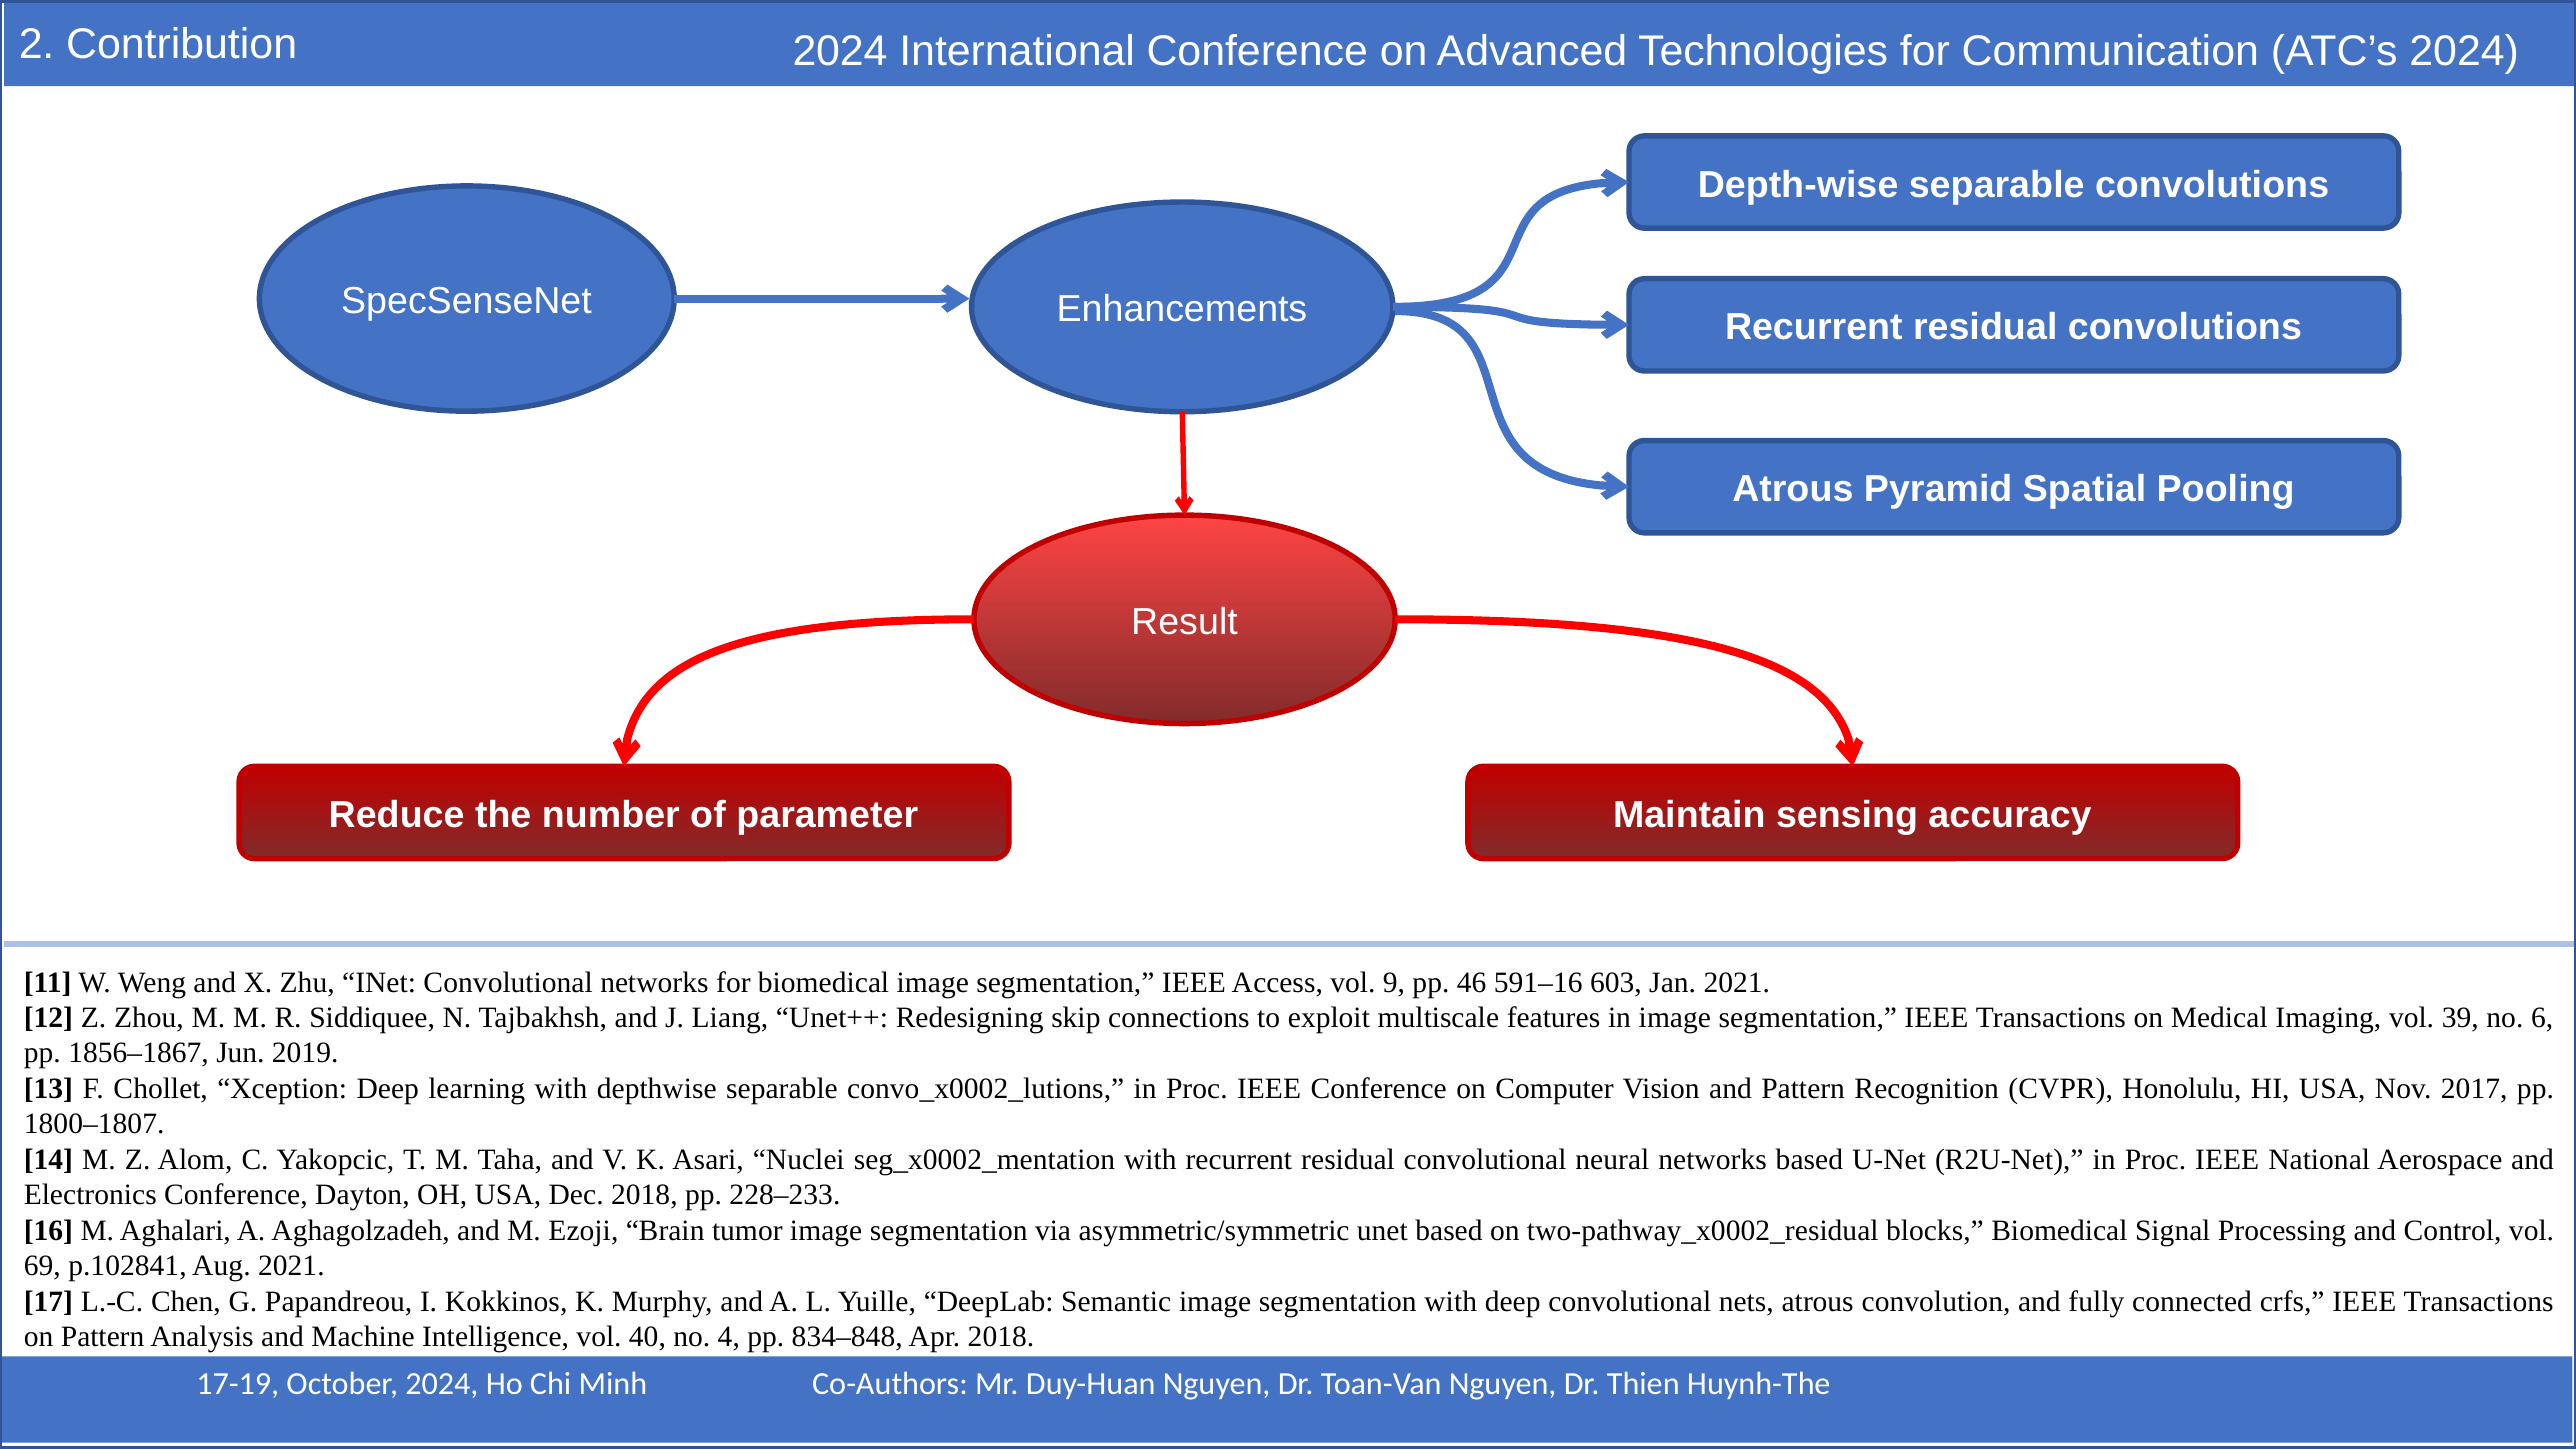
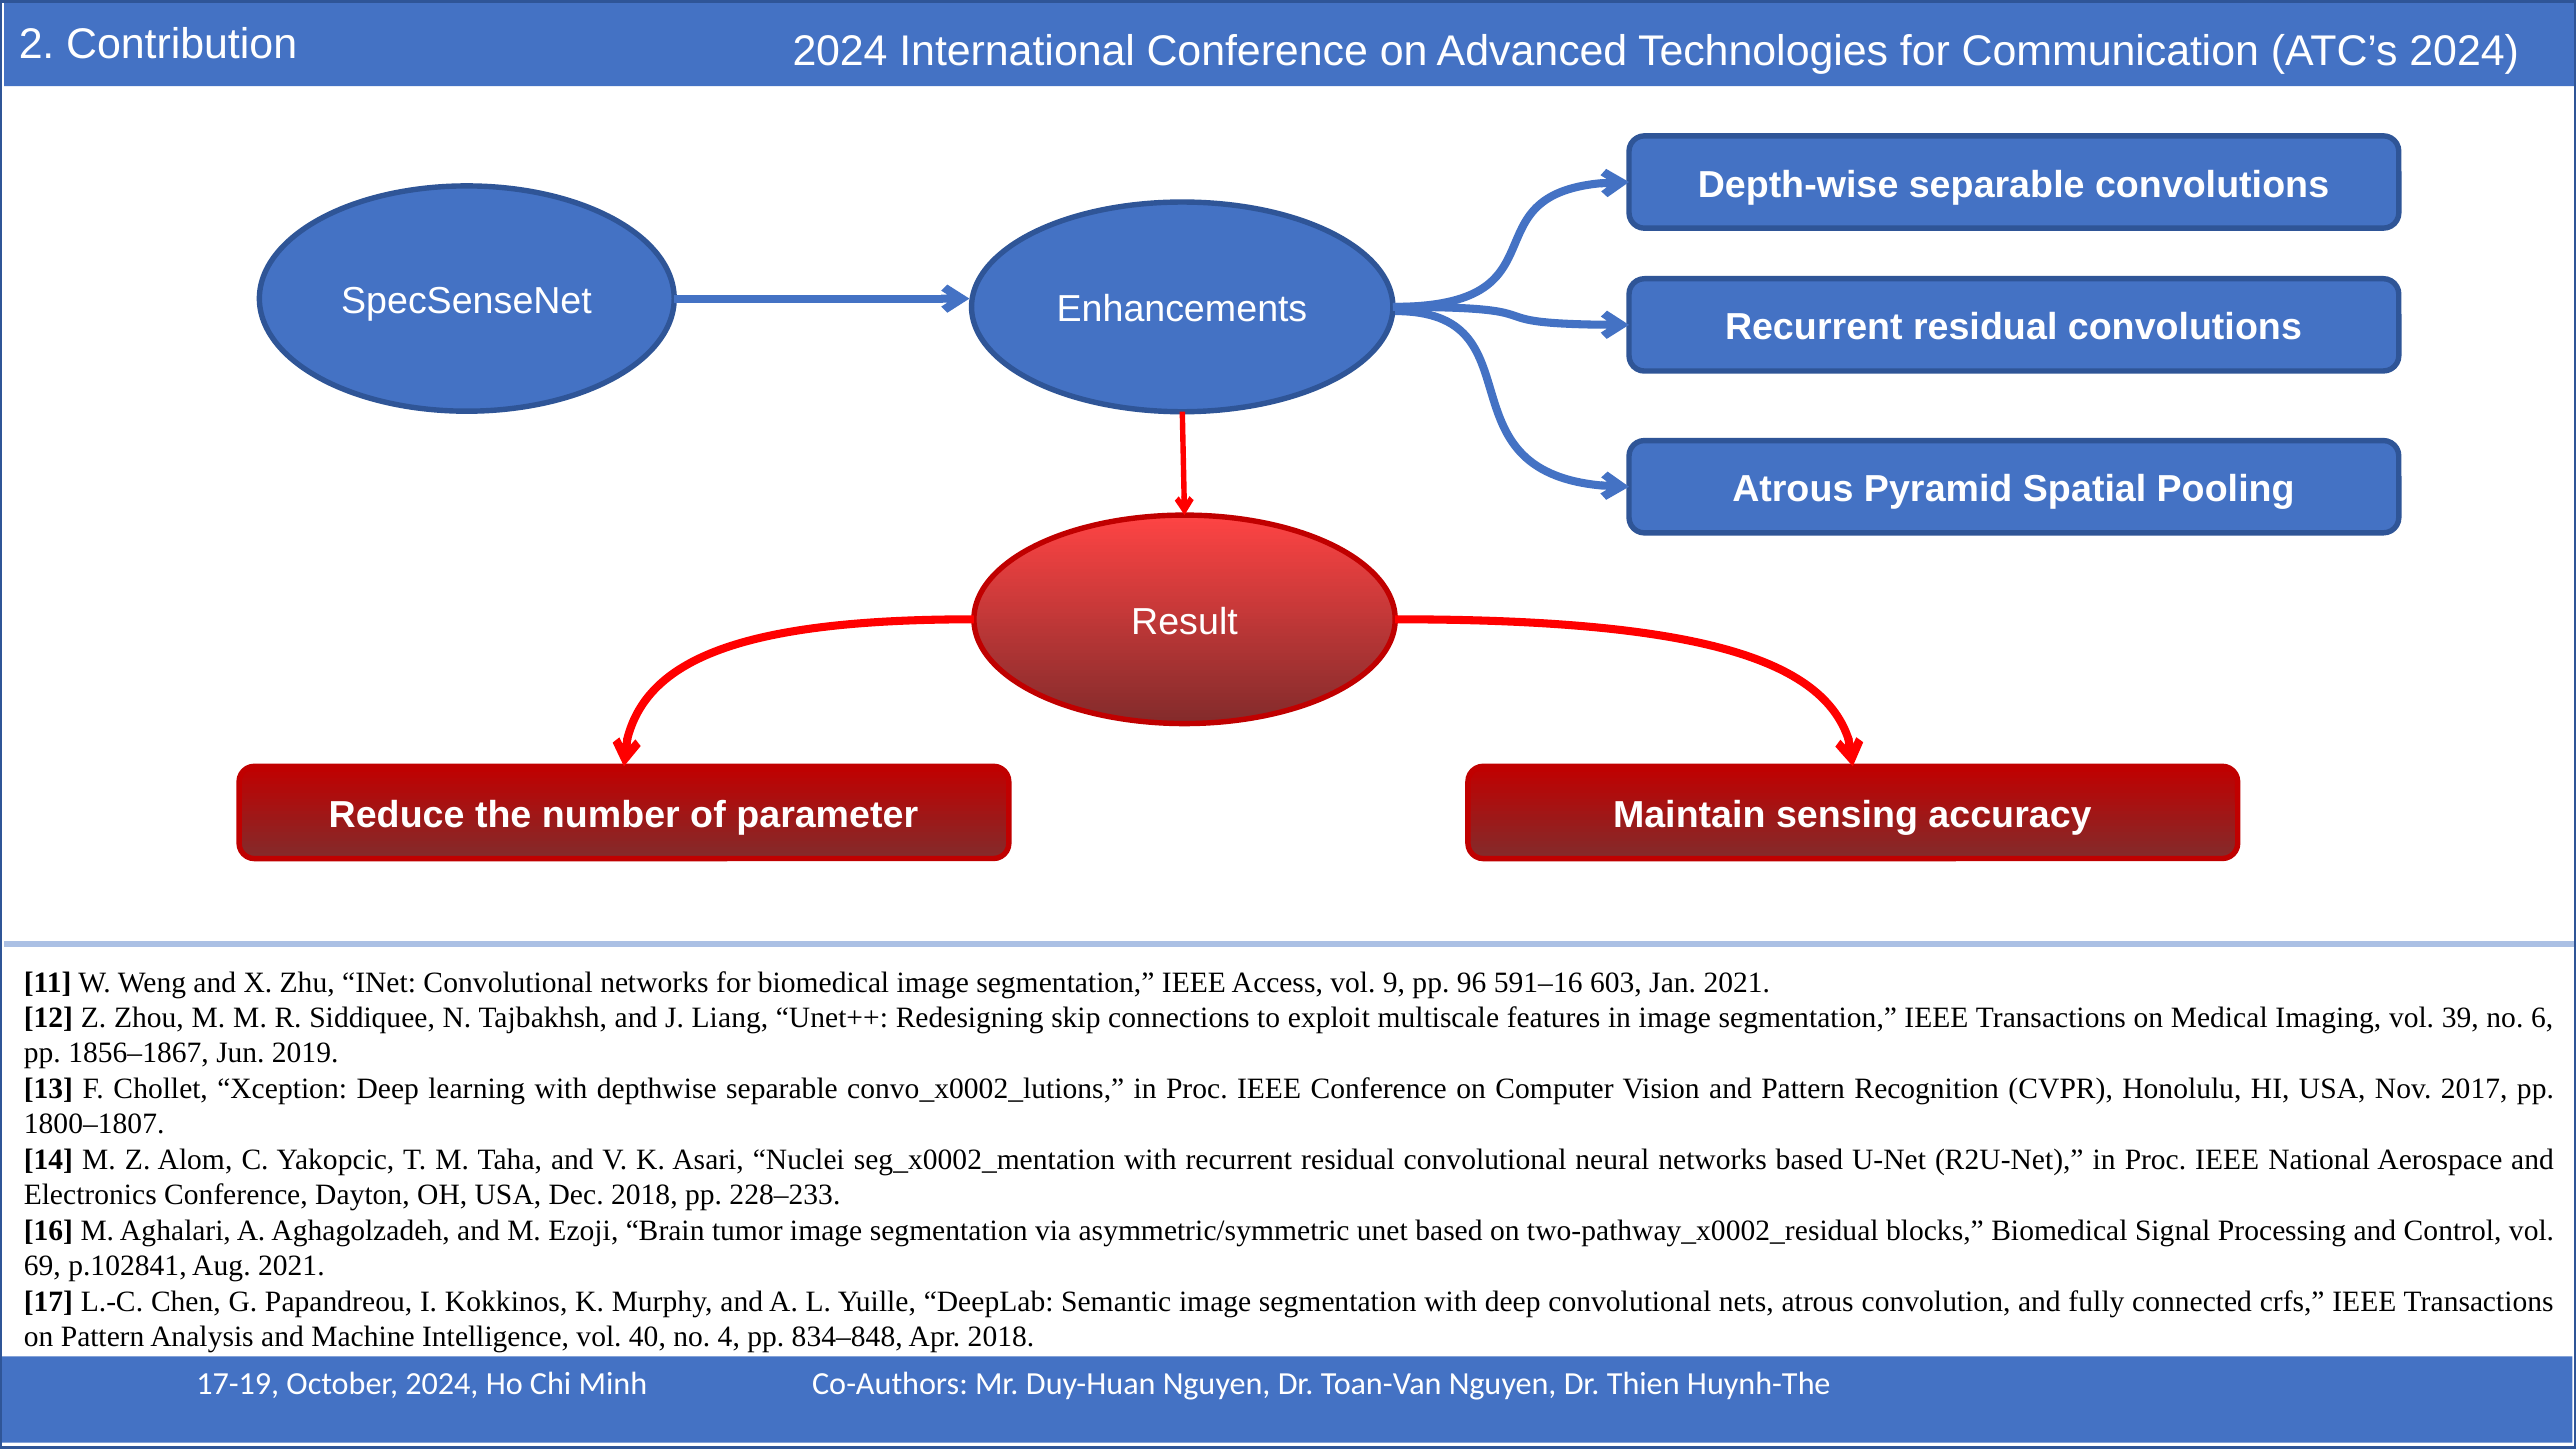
46: 46 -> 96
